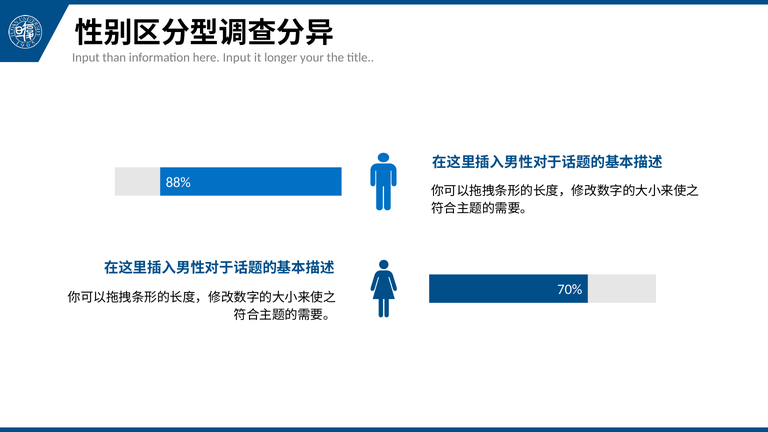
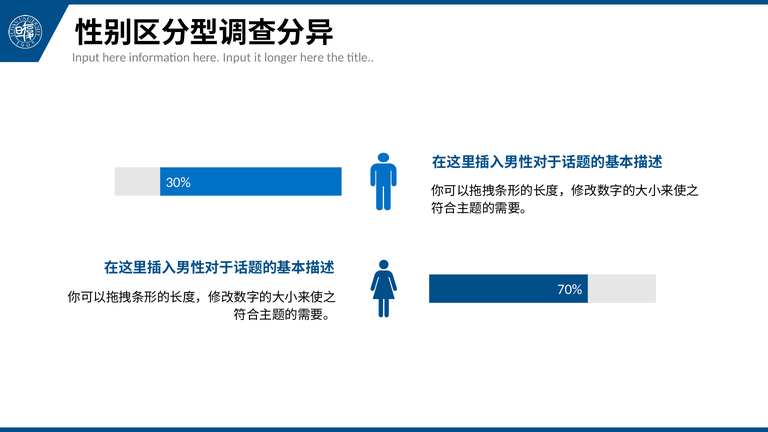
Input than: than -> here
longer your: your -> here
88%: 88% -> 30%
